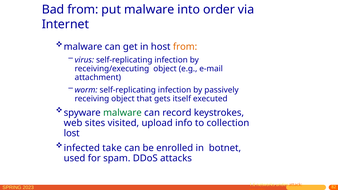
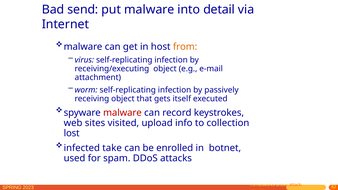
Bad from: from -> send
order: order -> detail
malware at (122, 113) colour: green -> red
